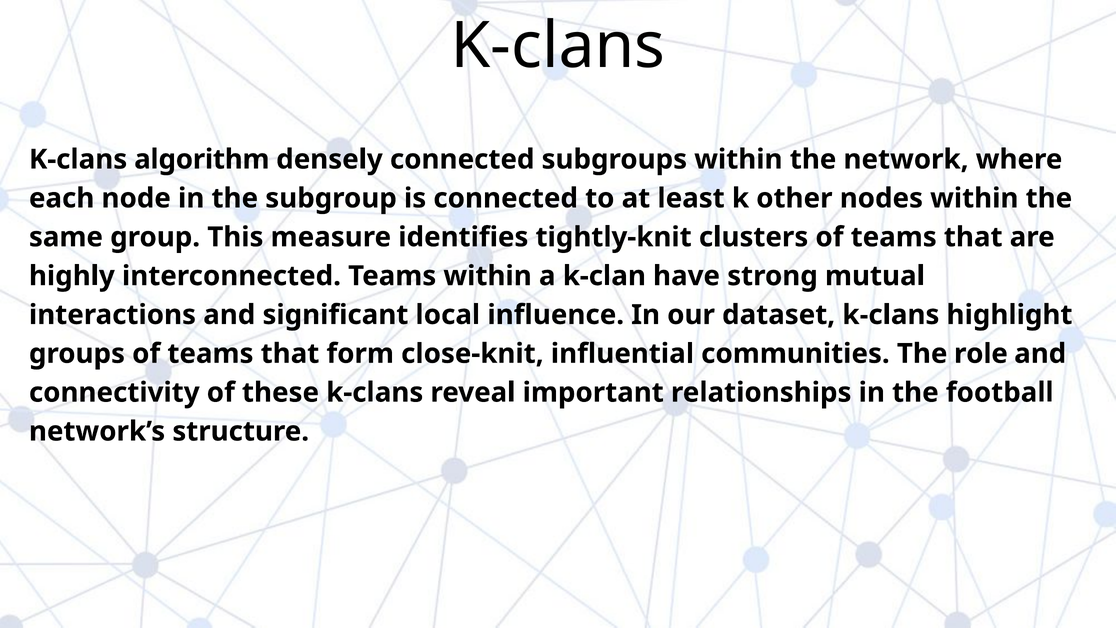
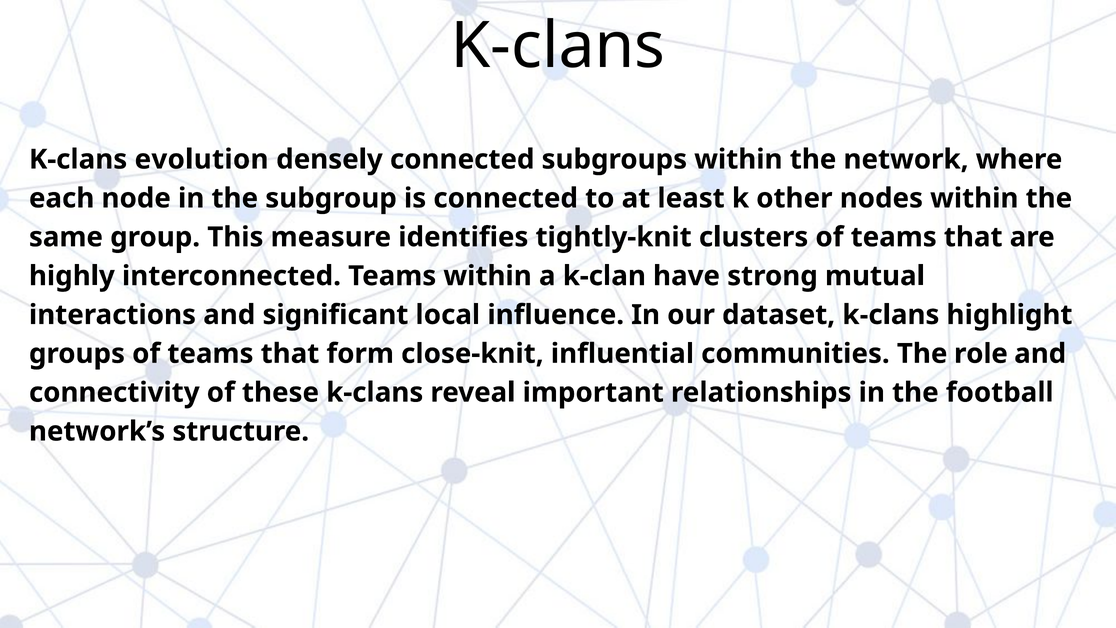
algorithm: algorithm -> evolution
